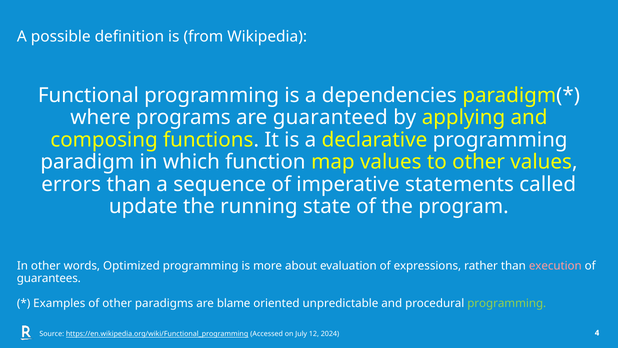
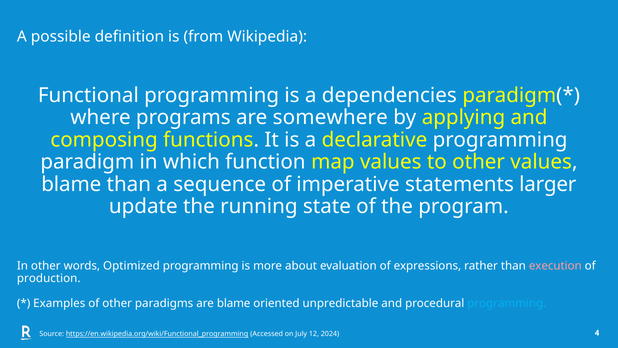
guaranteed: guaranteed -> somewhere
errors at (71, 184): errors -> blame
called: called -> larger
guarantees: guarantees -> production
programming at (507, 303) colour: light green -> light blue
